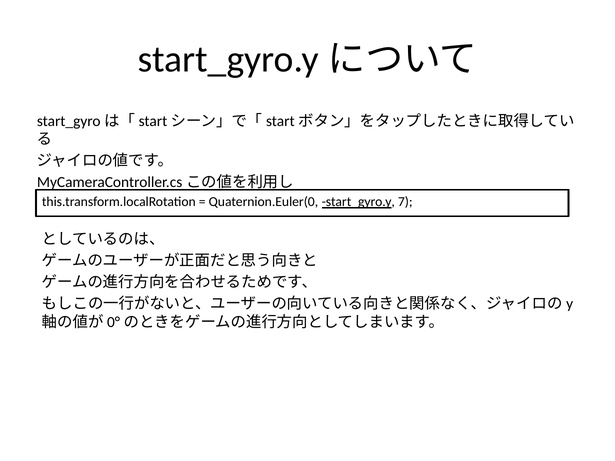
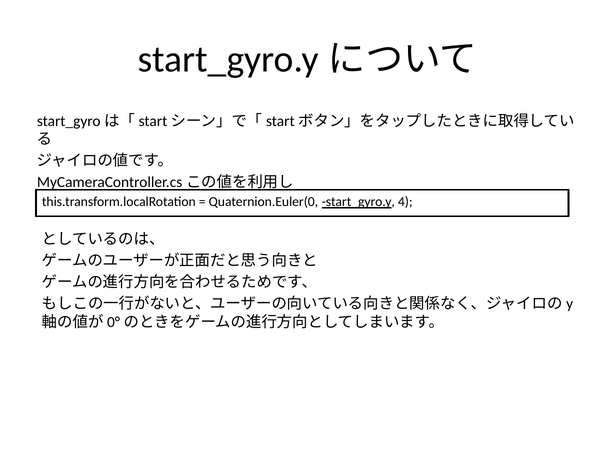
7: 7 -> 4
